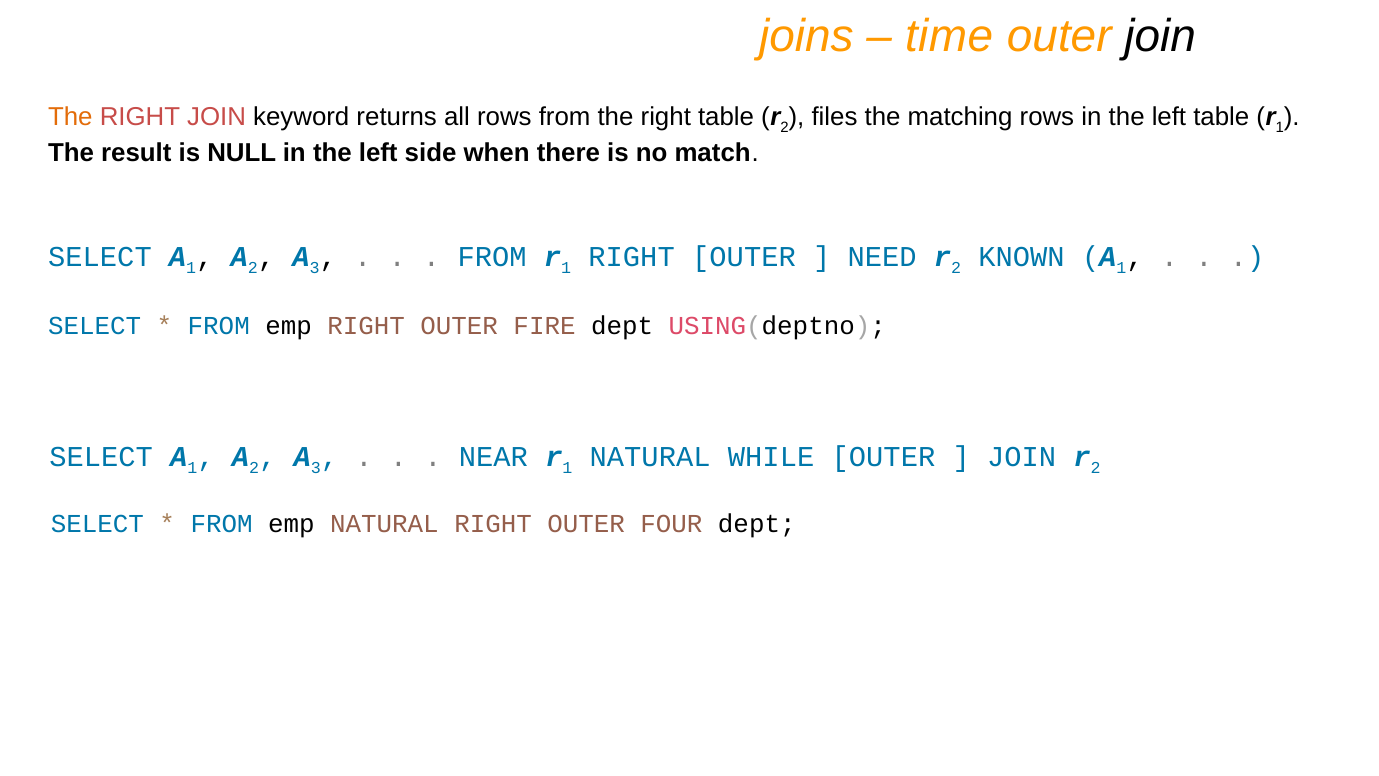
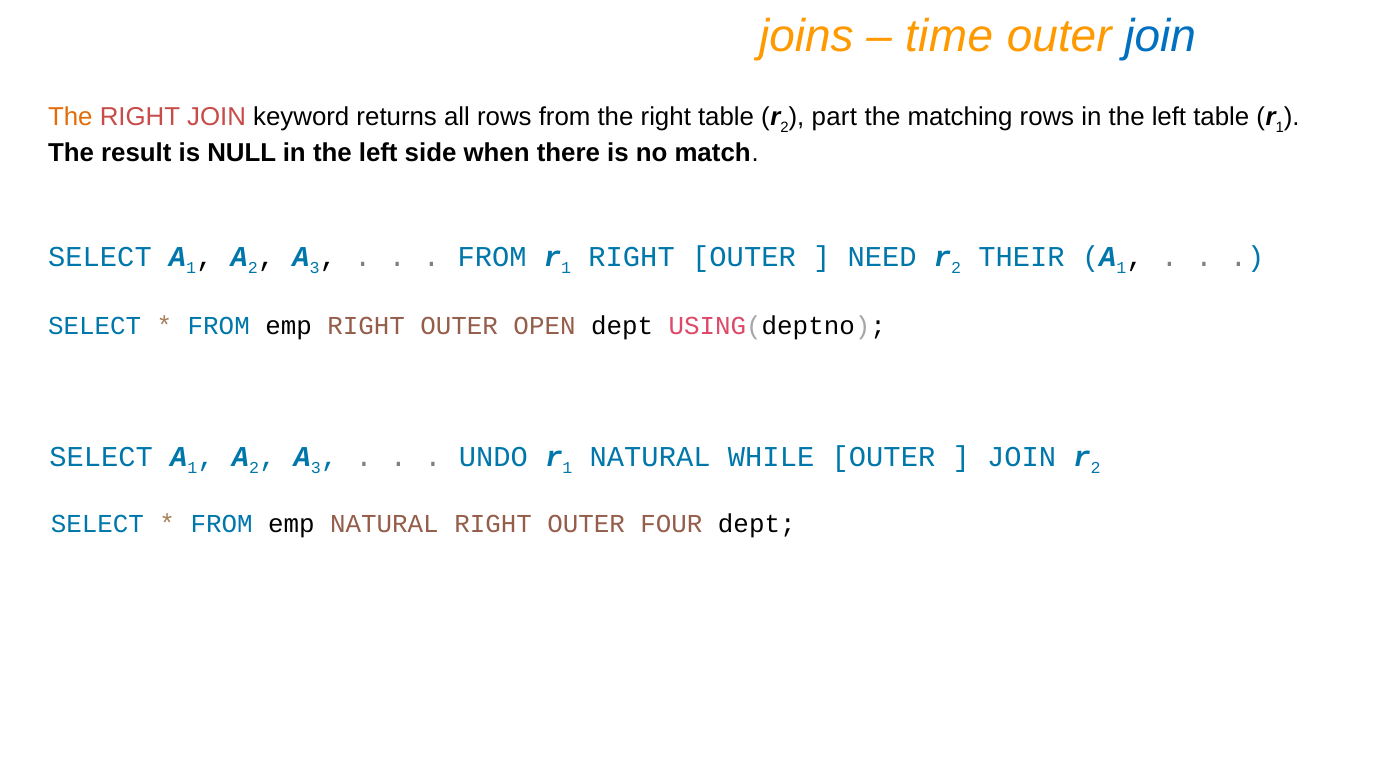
join at (1160, 36) colour: black -> blue
files: files -> part
KNOWN: KNOWN -> THEIR
FIRE: FIRE -> OPEN
NEAR: NEAR -> UNDO
